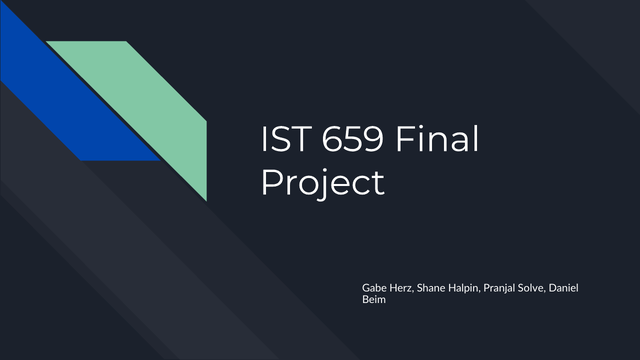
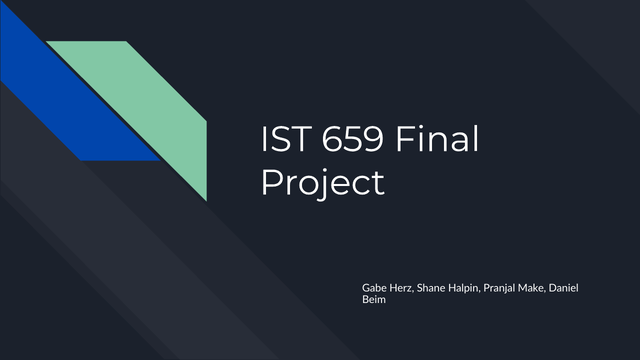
Solve: Solve -> Make
